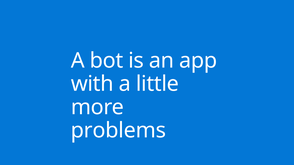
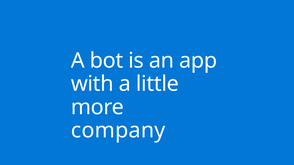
problems: problems -> company
